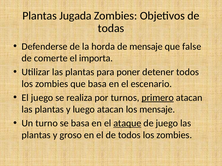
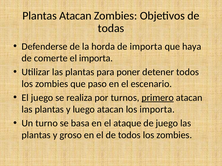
Plantas Jugada: Jugada -> Atacan
de mensaje: mensaje -> importa
false: false -> haya
que basa: basa -> paso
los mensaje: mensaje -> importa
ataque underline: present -> none
